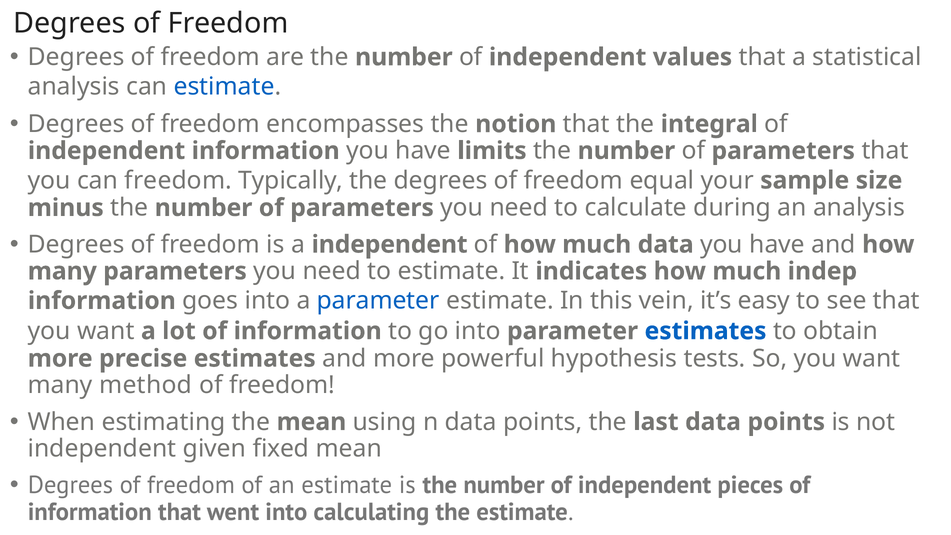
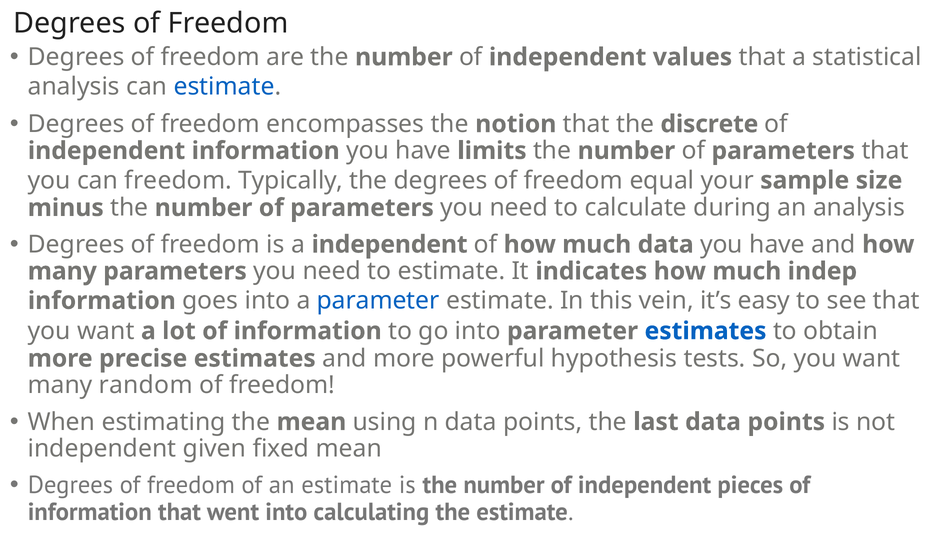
integral: integral -> discrete
method: method -> random
